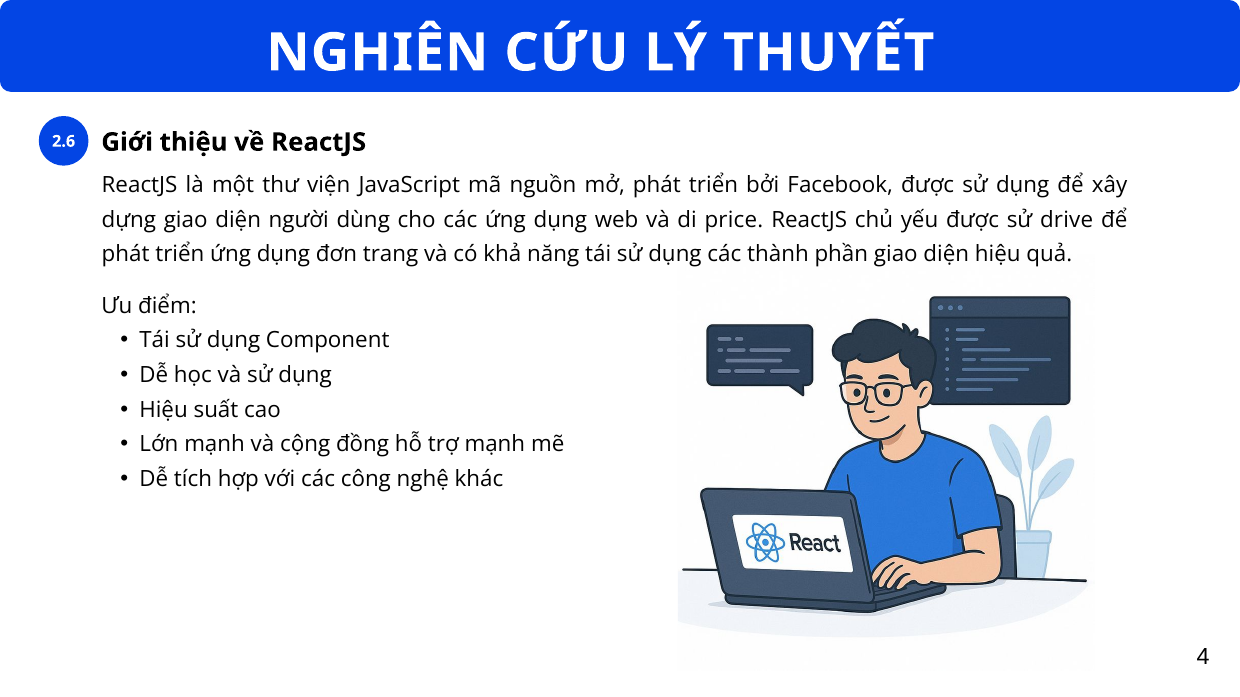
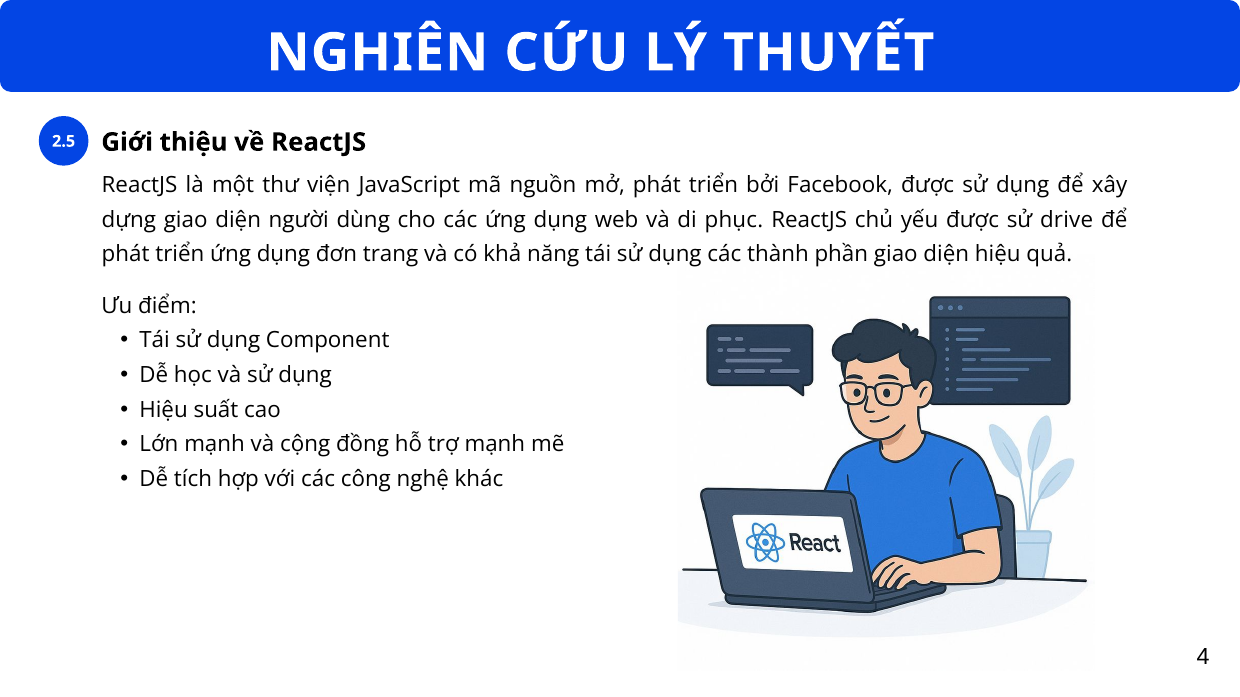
2.6: 2.6 -> 2.5
price: price -> phục
